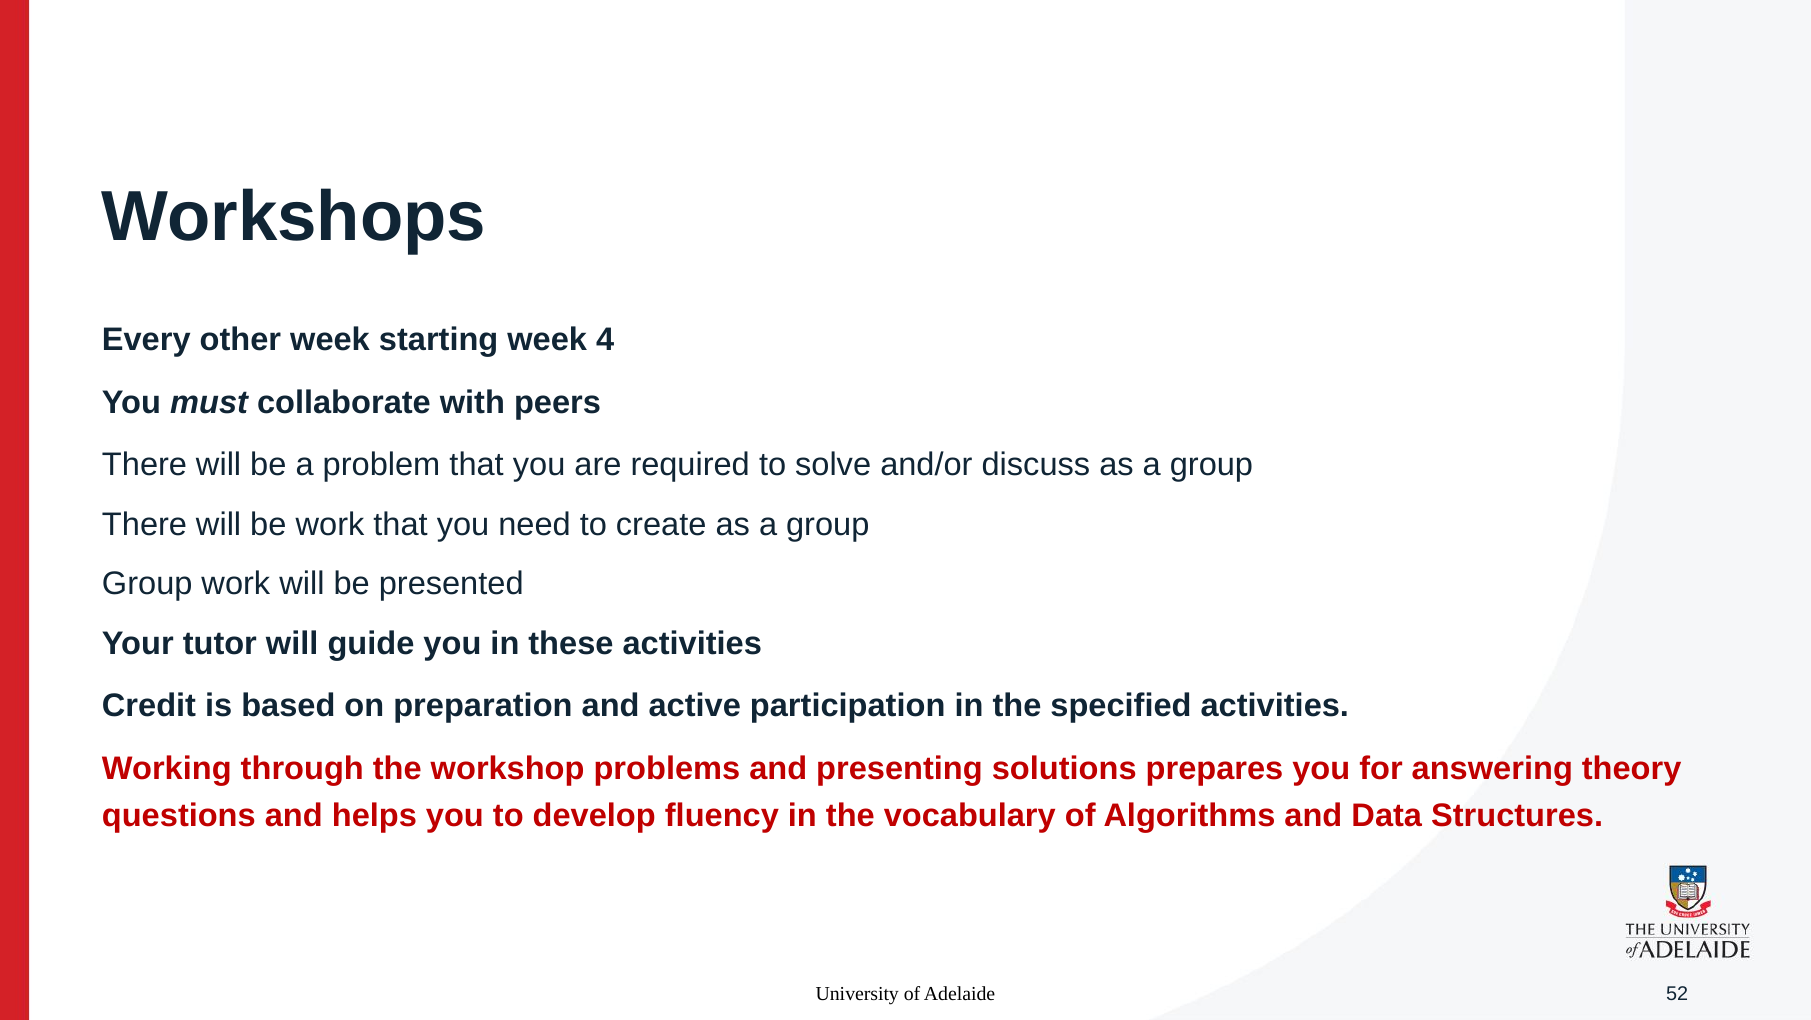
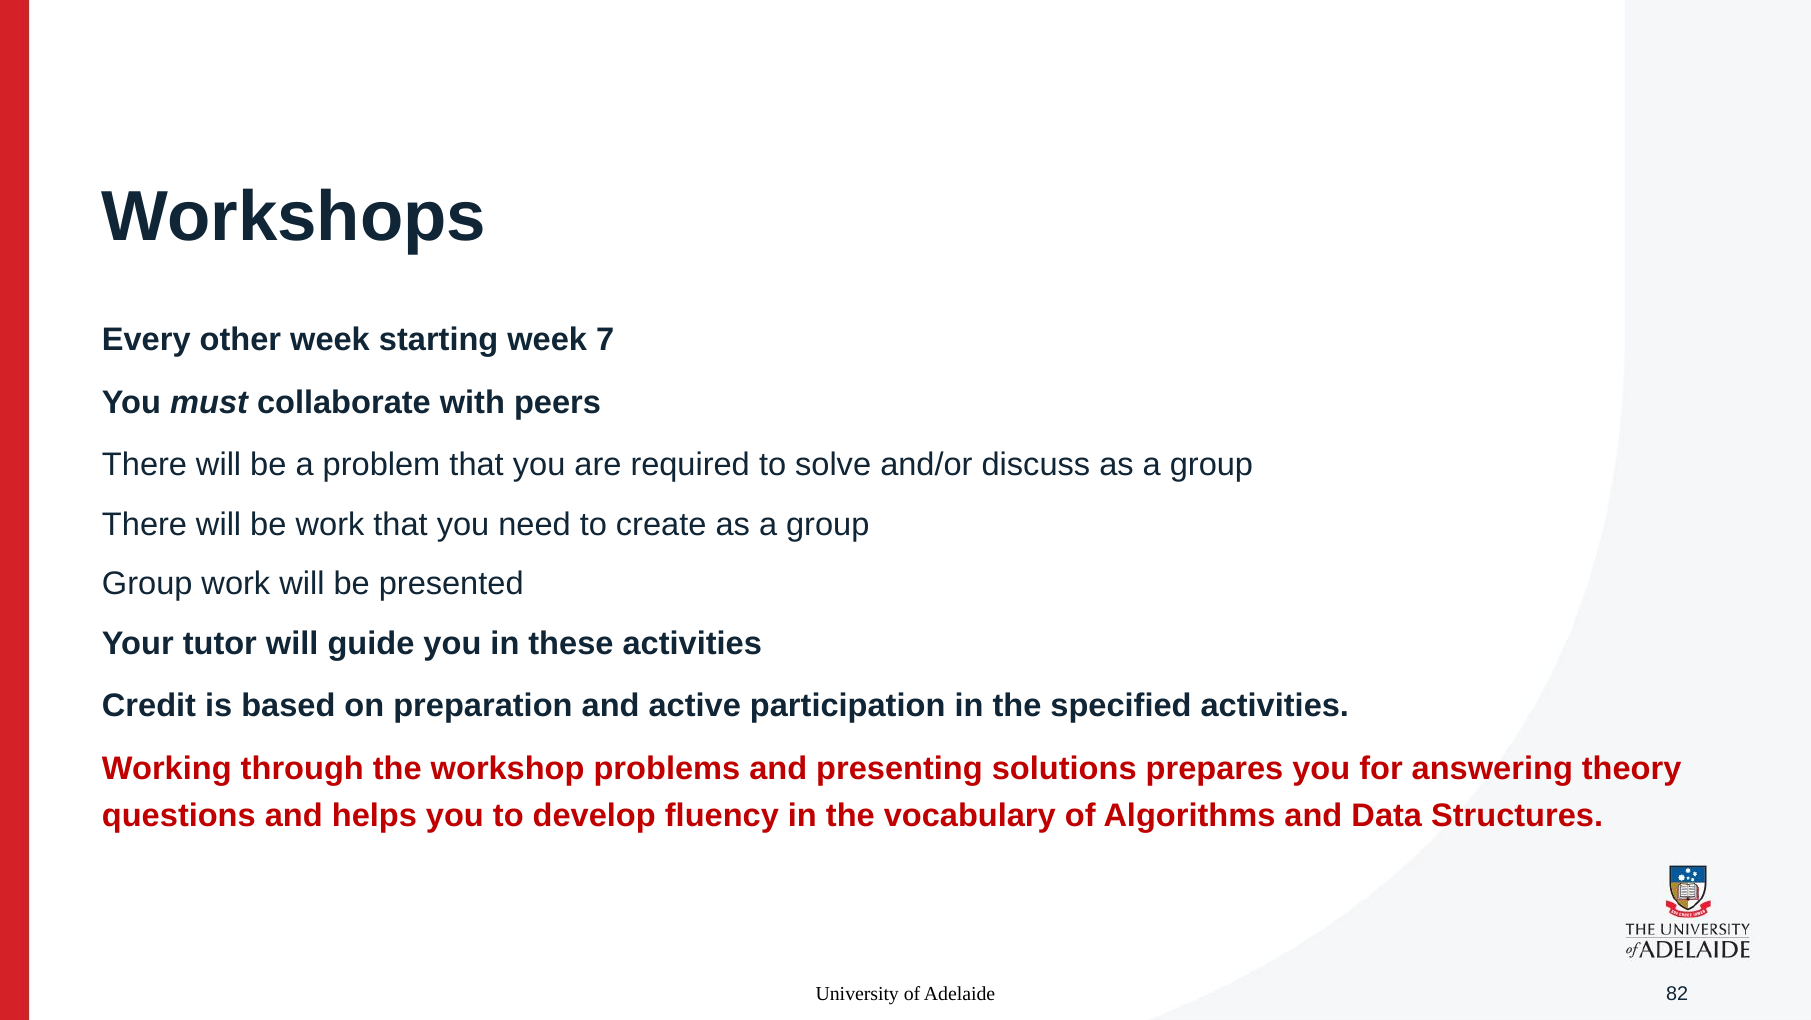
4: 4 -> 7
52: 52 -> 82
